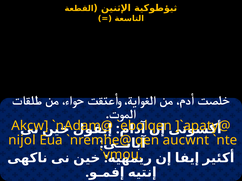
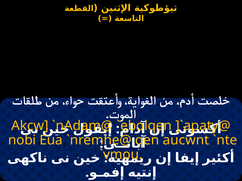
nijol: nijol -> nobi
